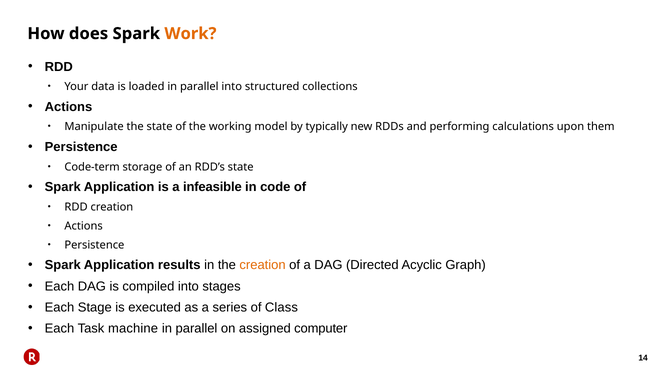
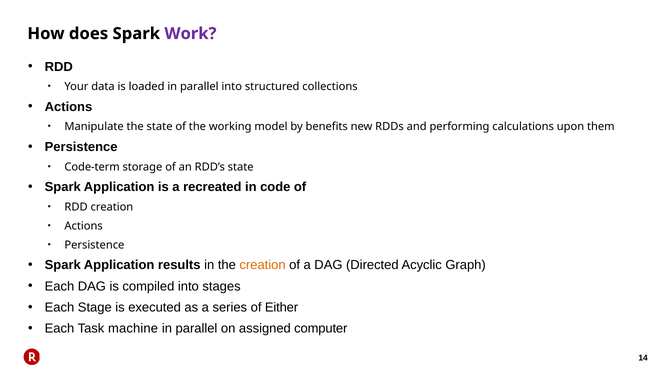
Work colour: orange -> purple
typically: typically -> benefits
infeasible: infeasible -> recreated
Class: Class -> Either
